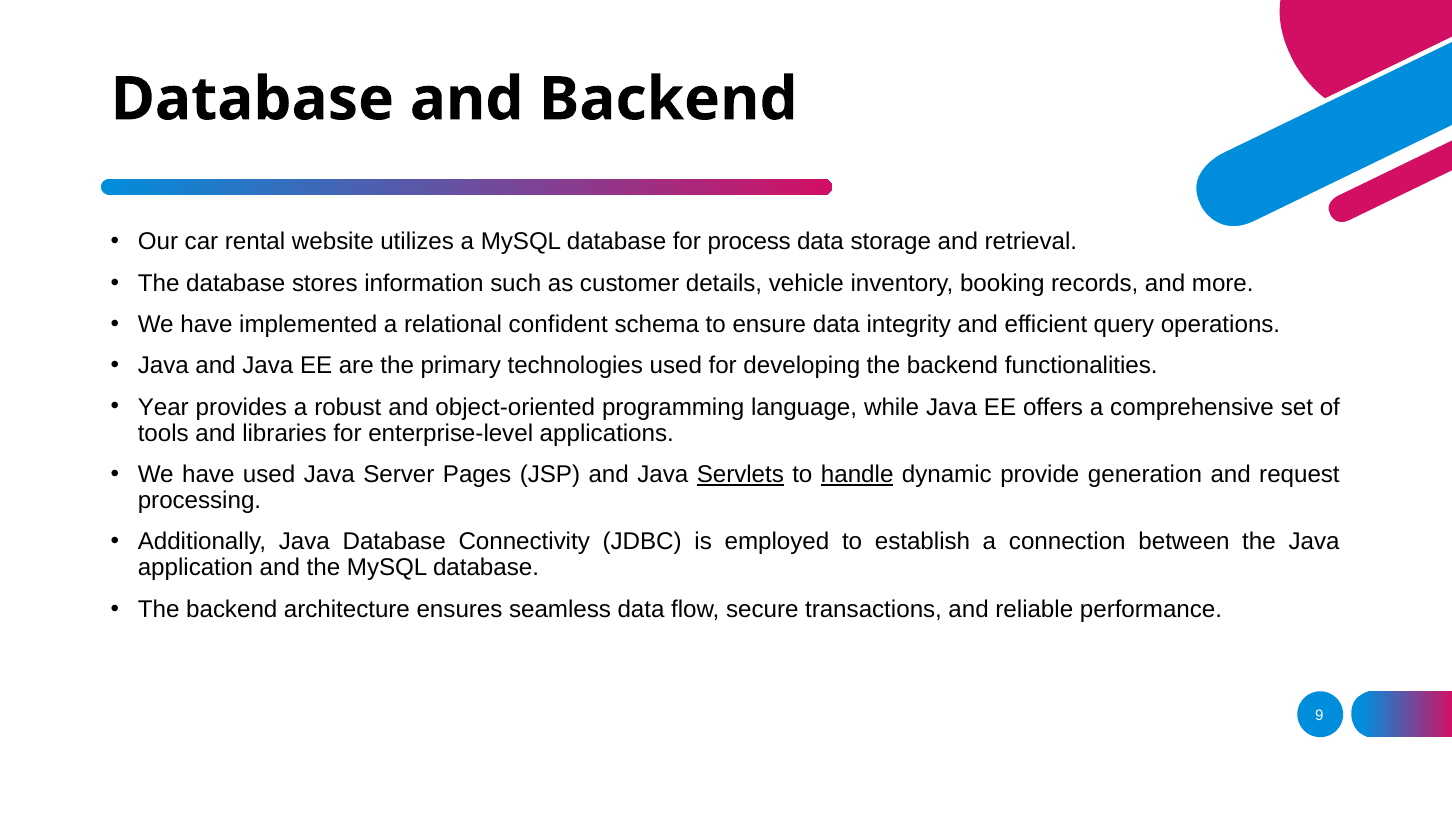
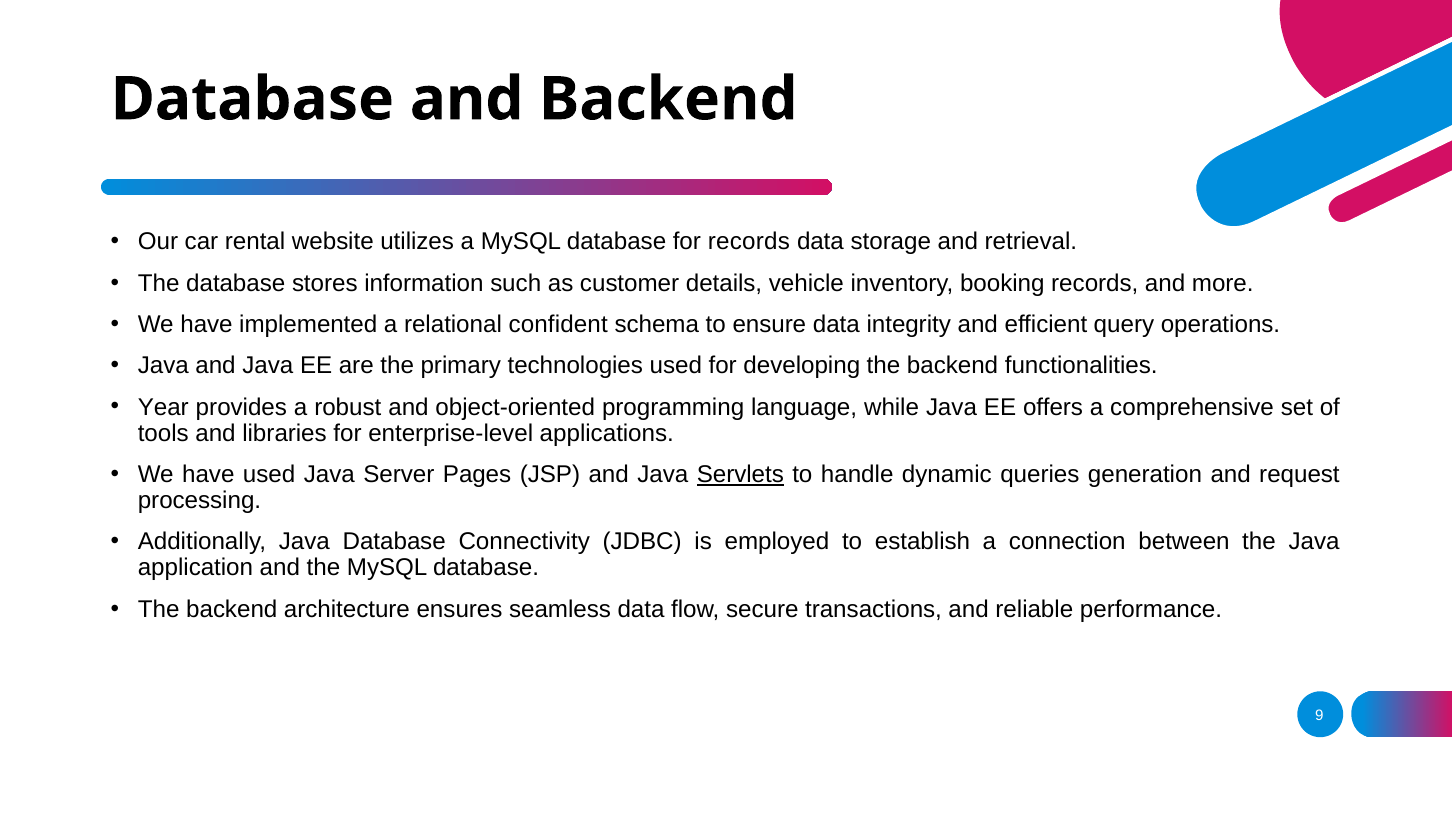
for process: process -> records
handle underline: present -> none
provide: provide -> queries
